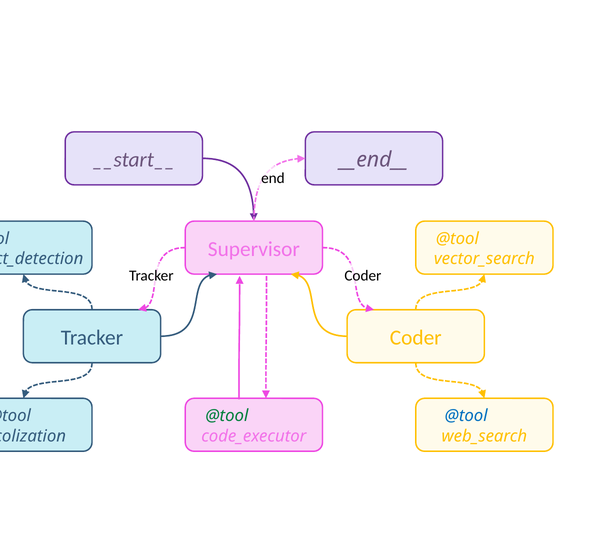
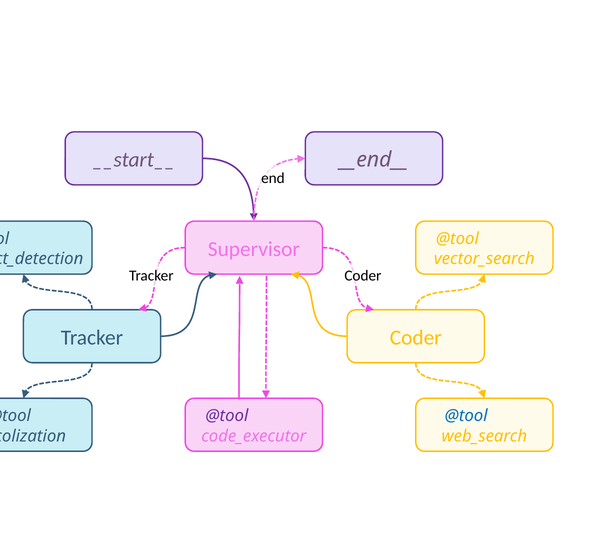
@tool at (227, 415) colour: green -> purple
